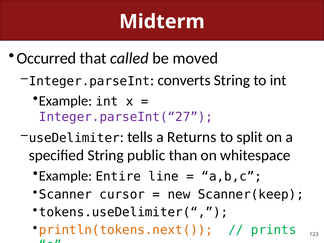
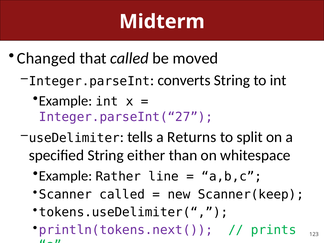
Occurred: Occurred -> Changed
public: public -> either
Entire: Entire -> Rather
Scanner cursor: cursor -> called
println(tokens.next( colour: orange -> purple
